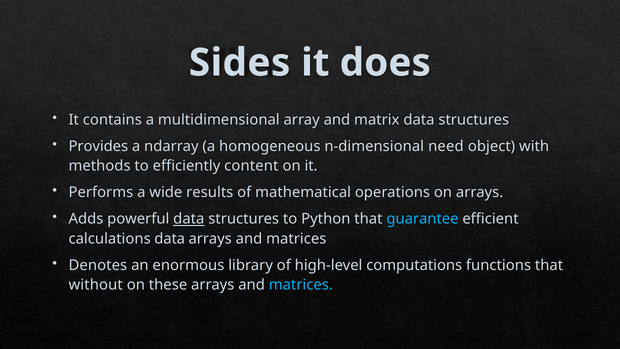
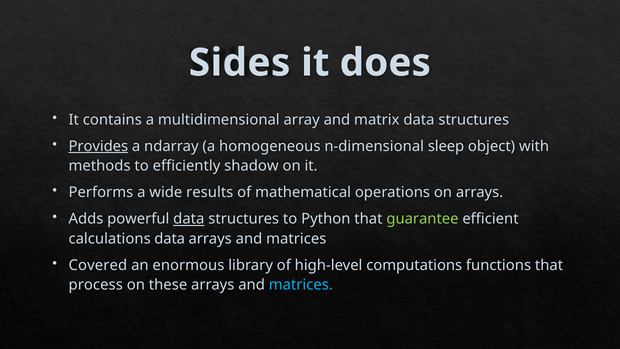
Provides underline: none -> present
need: need -> sleep
content: content -> shadow
guarantee colour: light blue -> light green
Denotes: Denotes -> Covered
without: without -> process
